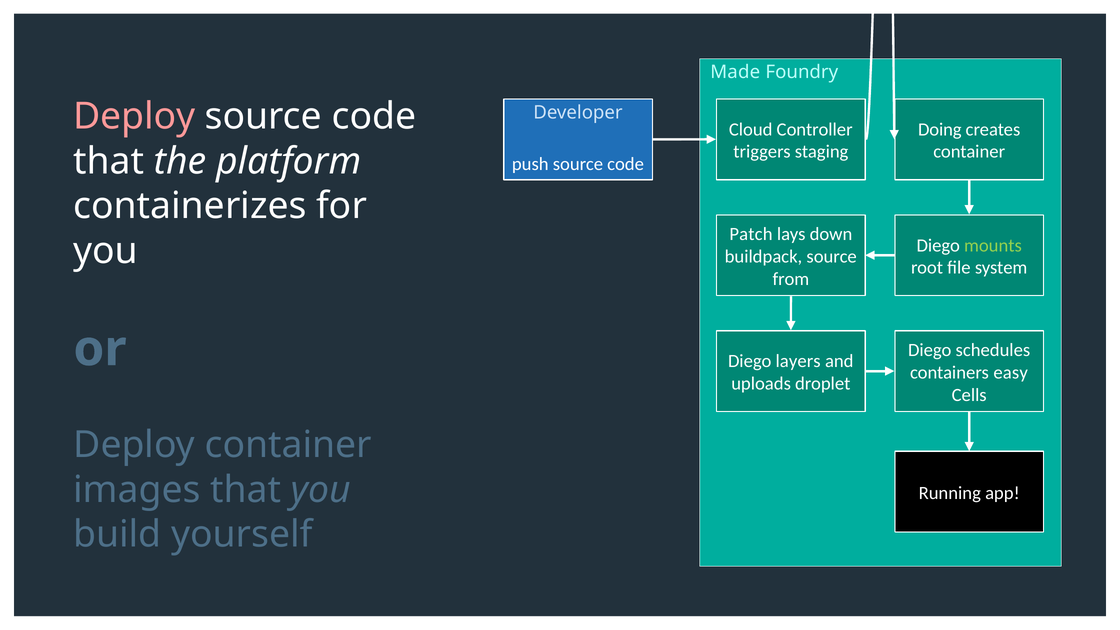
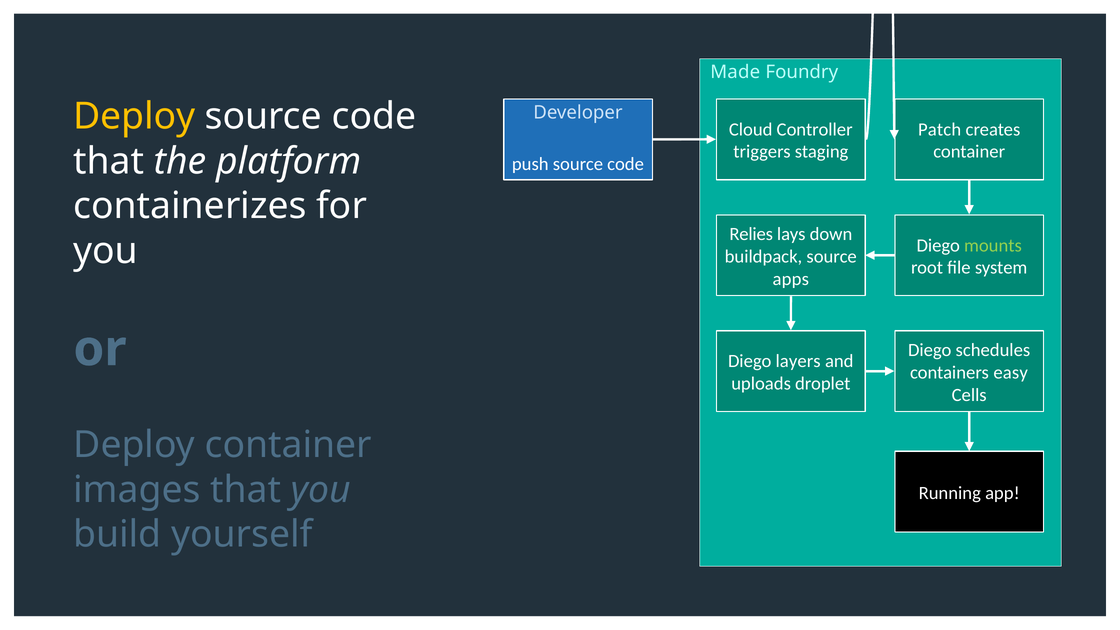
Deploy at (134, 116) colour: pink -> yellow
Doing: Doing -> Patch
Patch: Patch -> Relies
from: from -> apps
